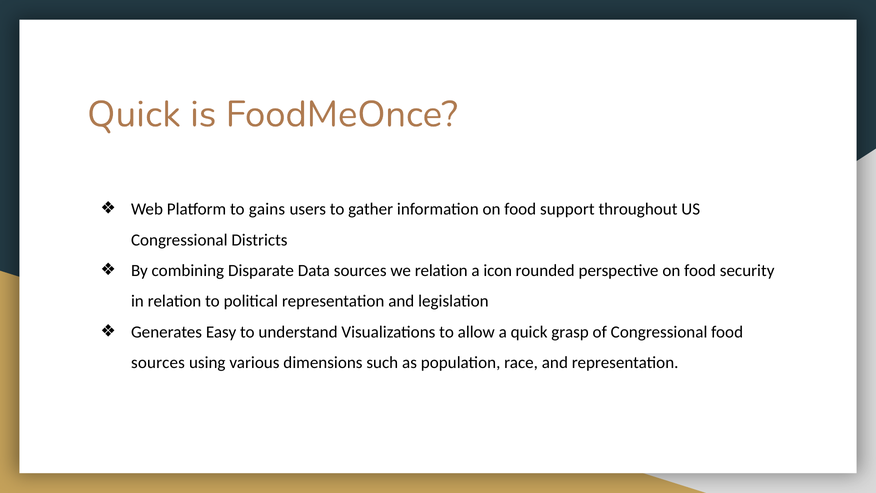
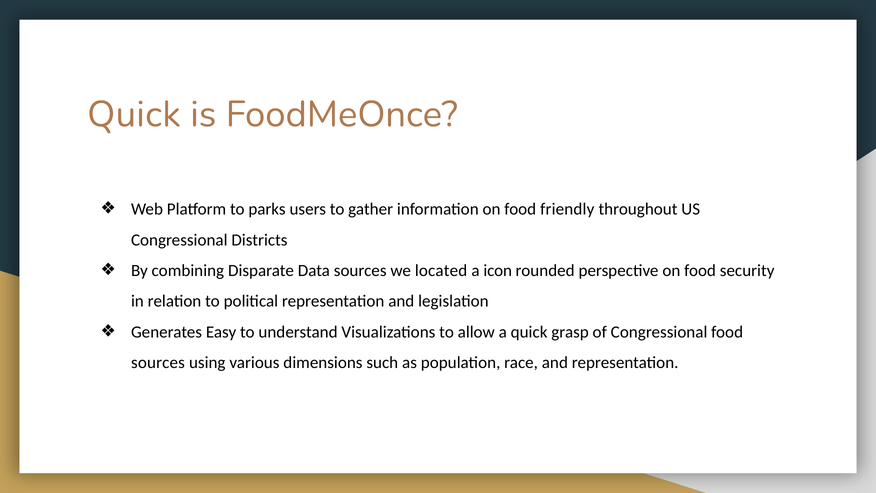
gains: gains -> parks
support: support -> friendly
we relation: relation -> located
